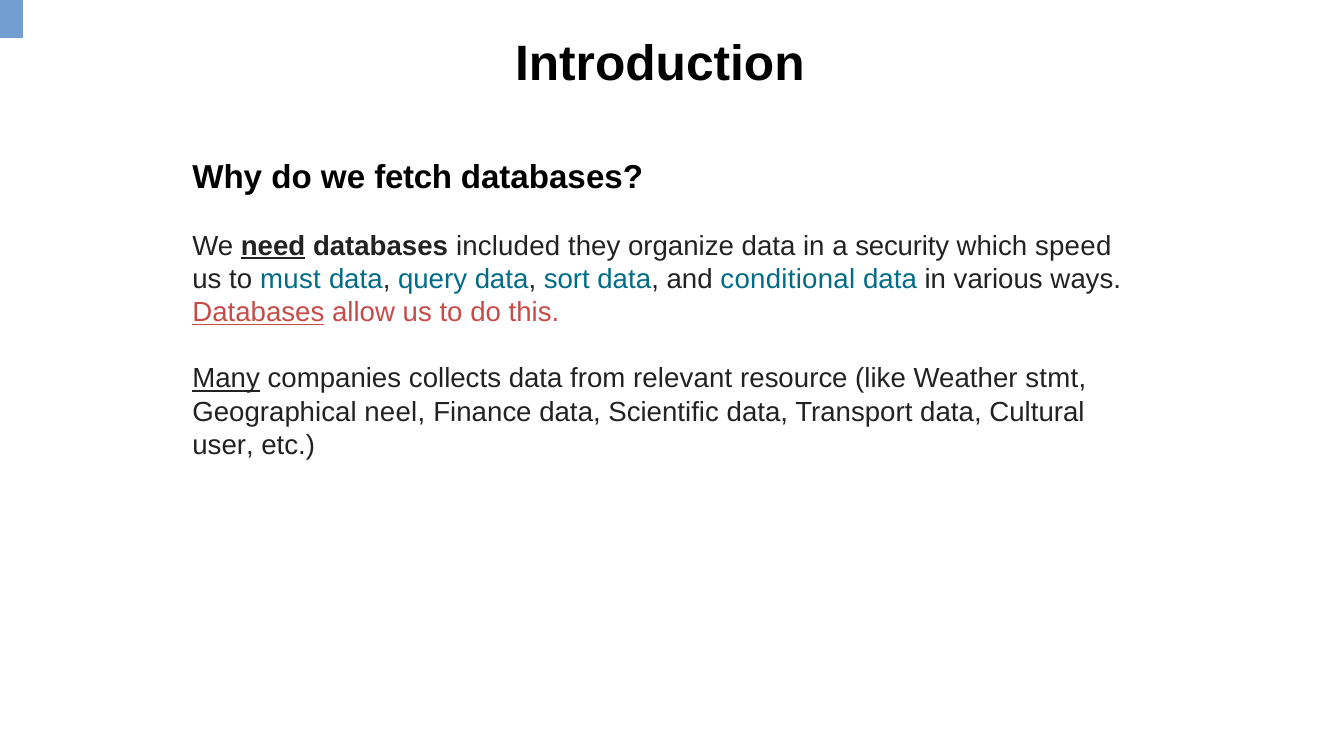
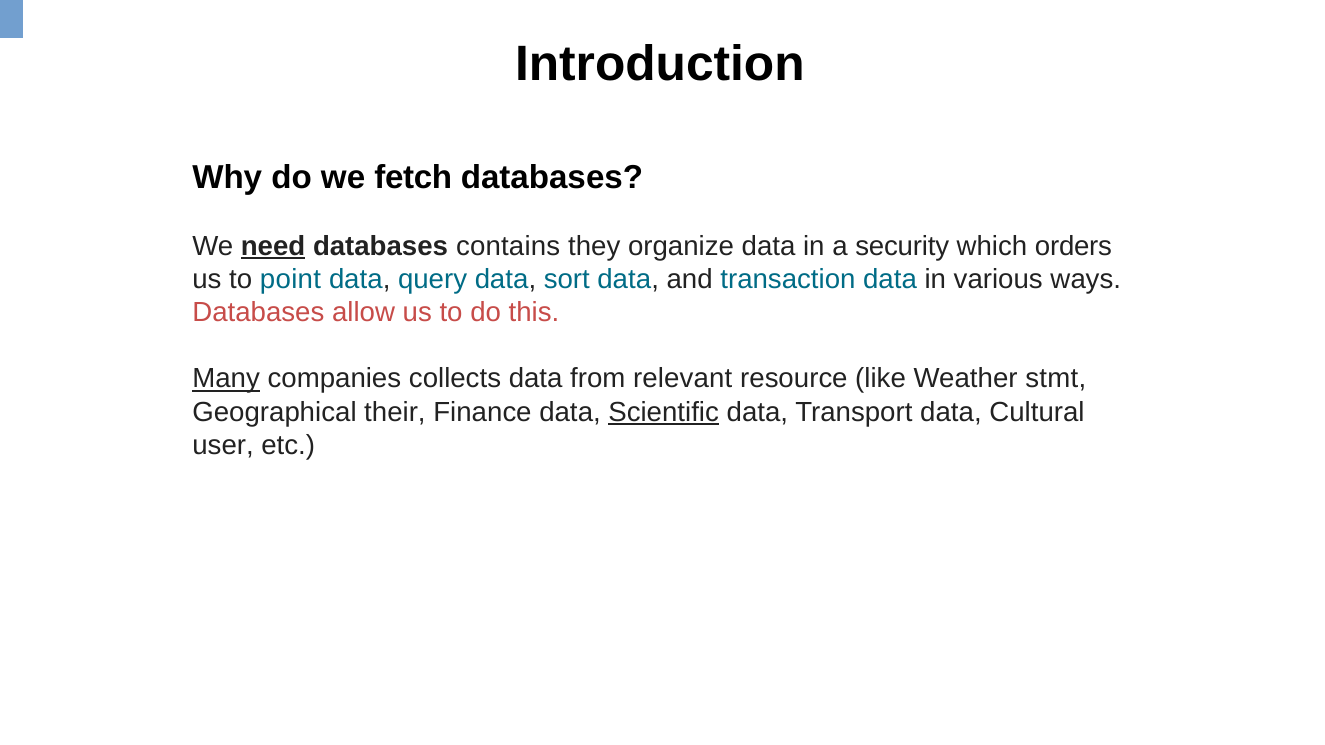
included: included -> contains
speed: speed -> orders
must: must -> point
conditional: conditional -> transaction
Databases at (258, 313) underline: present -> none
neel: neel -> their
Scientific underline: none -> present
